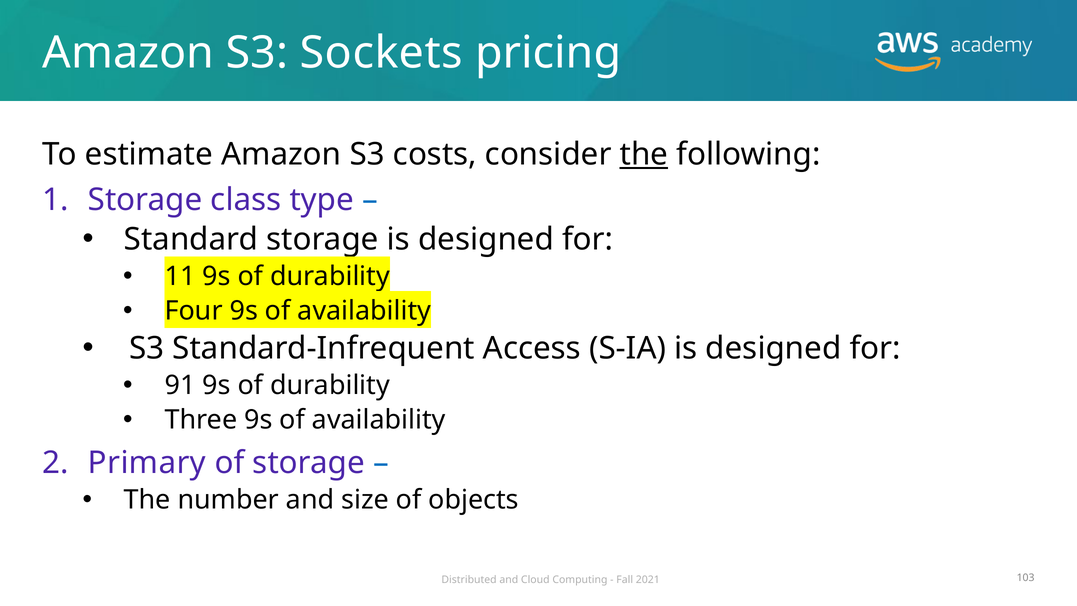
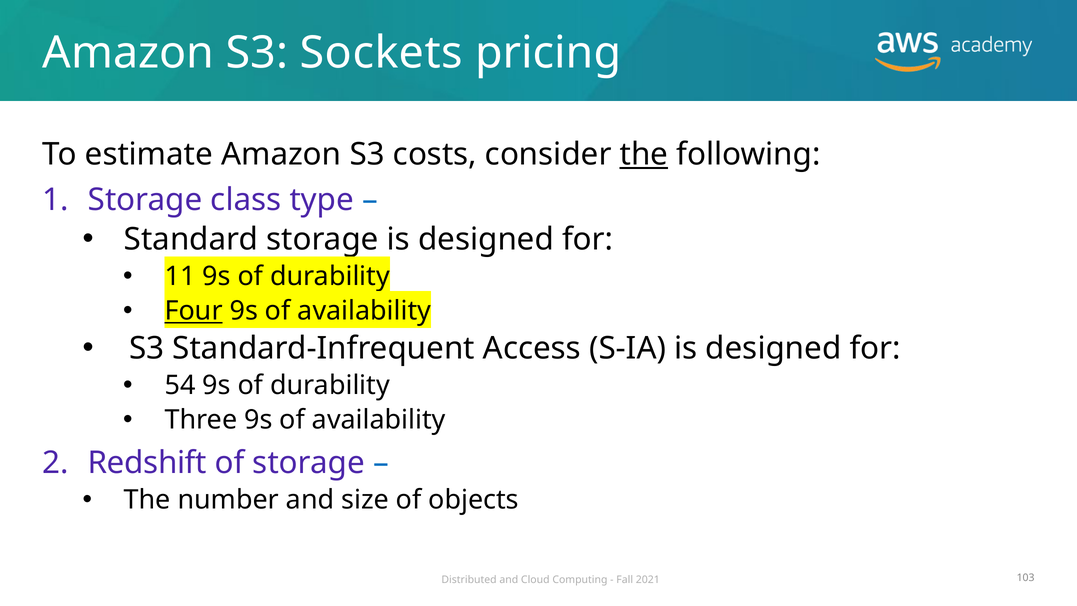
Four underline: none -> present
91: 91 -> 54
Primary: Primary -> Redshift
